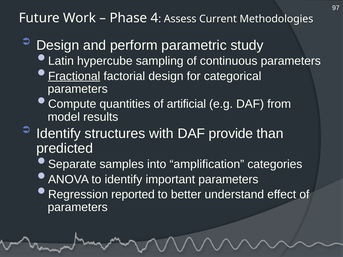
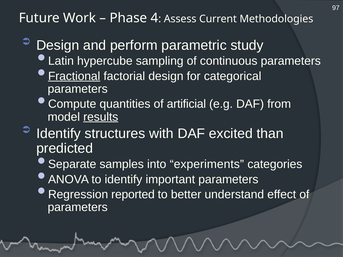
results underline: none -> present
provide: provide -> excited
amplification: amplification -> experiments
